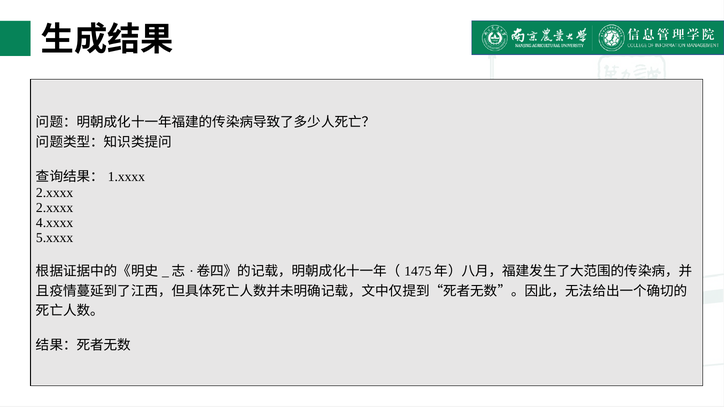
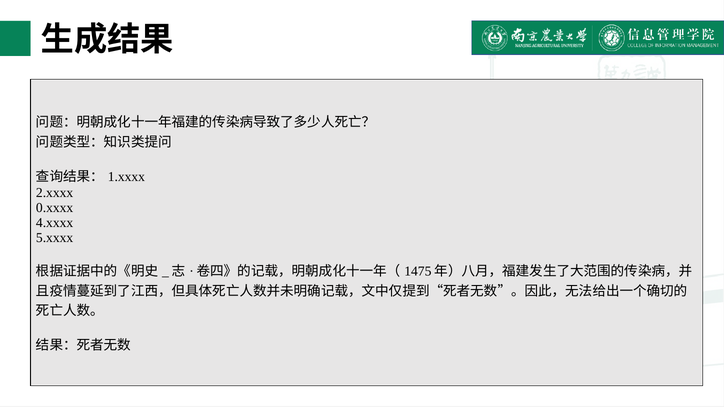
2.xxxx at (55, 208): 2.xxxx -> 0.xxxx
